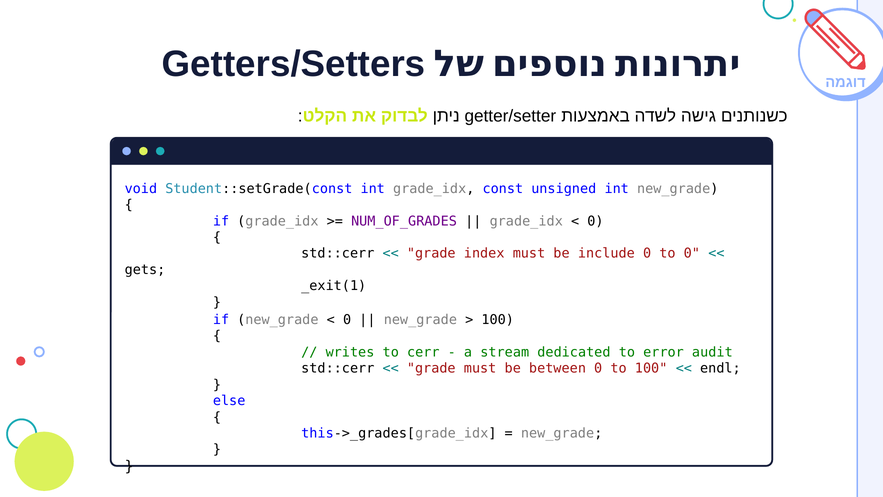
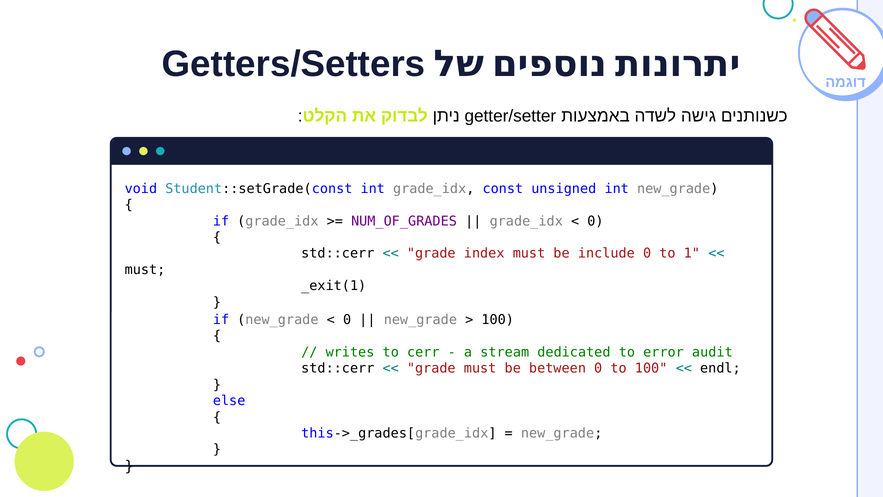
to 0: 0 -> 1
gets at (145, 270): gets -> must
